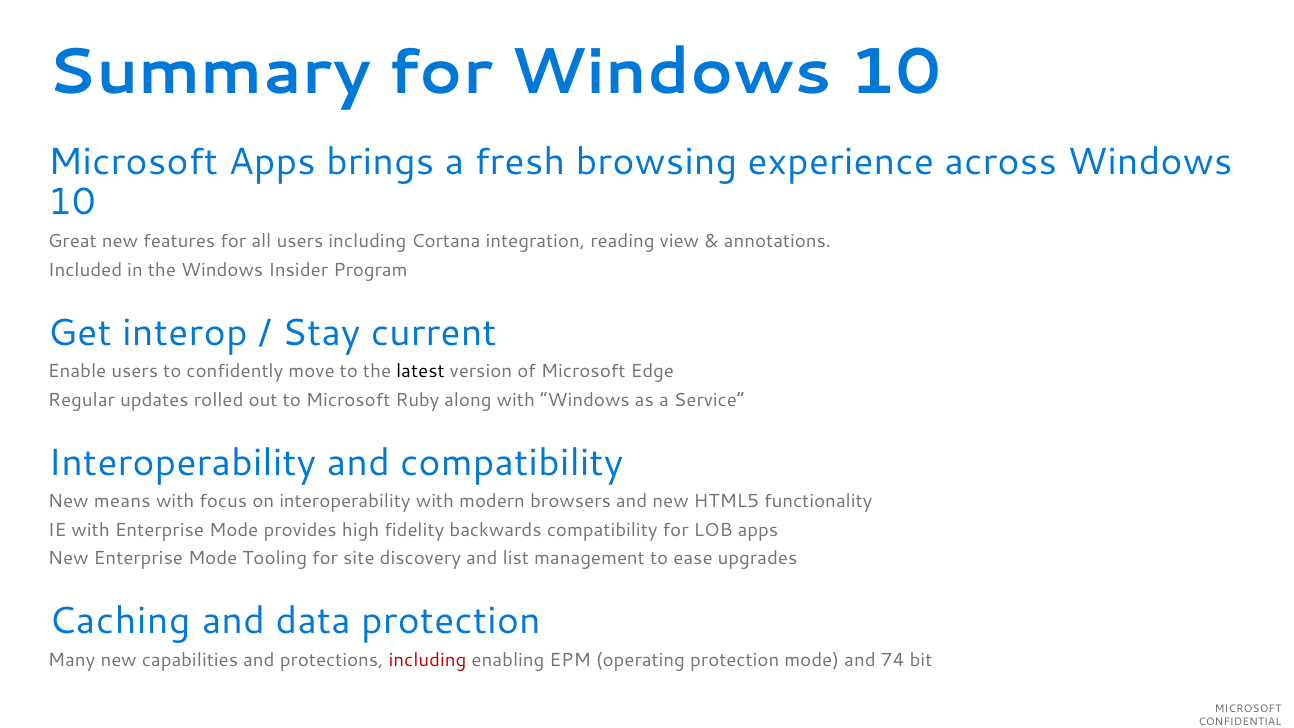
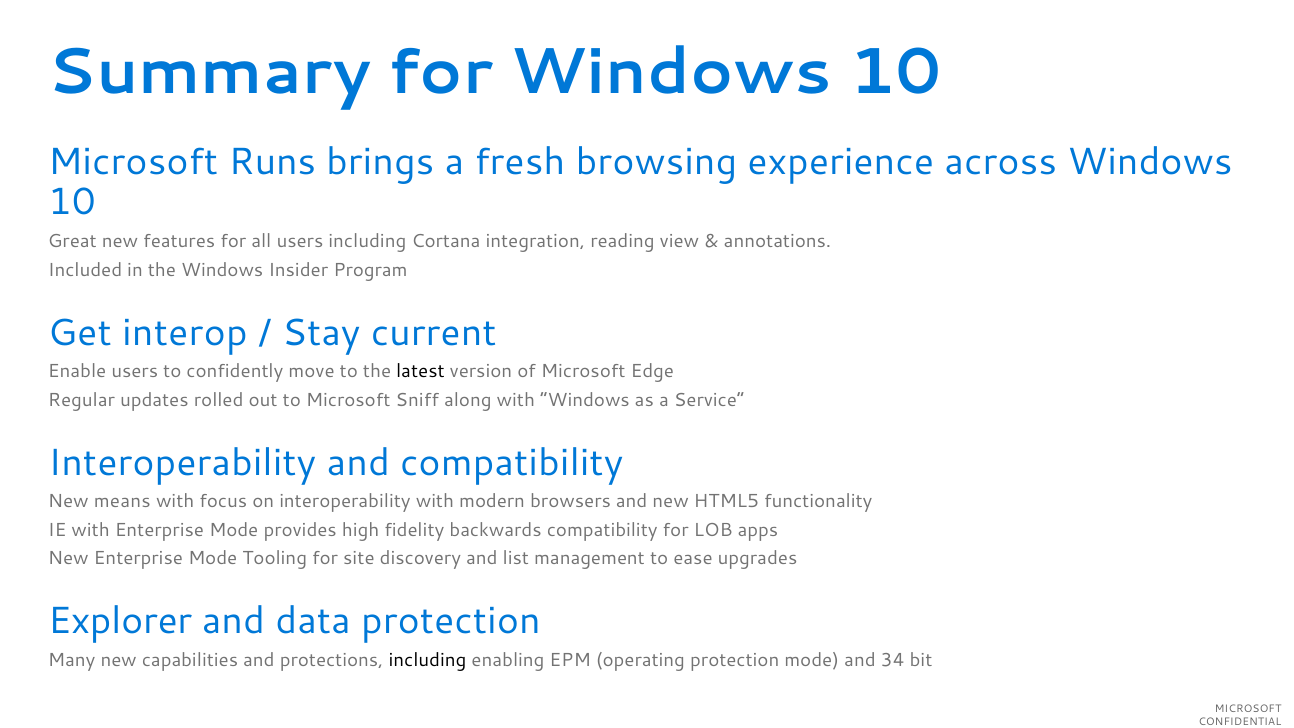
Microsoft Apps: Apps -> Runs
Ruby: Ruby -> Sniff
Caching: Caching -> Explorer
including at (427, 660) colour: red -> black
74: 74 -> 34
